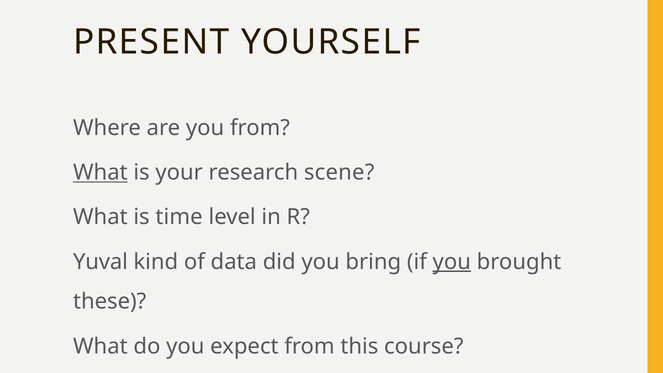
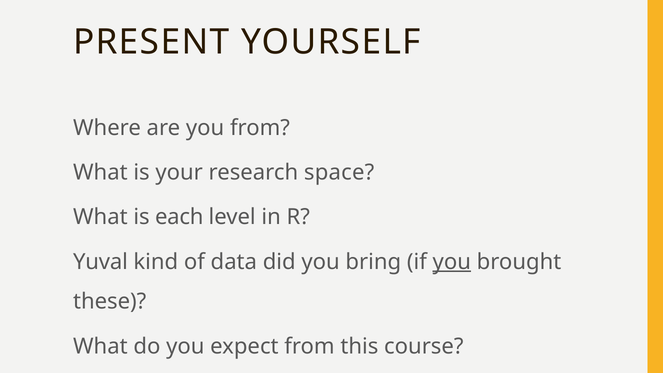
What at (100, 173) underline: present -> none
scene: scene -> space
time: time -> each
